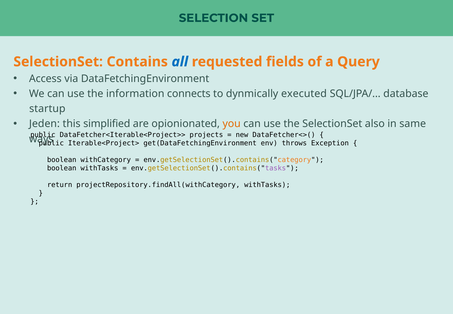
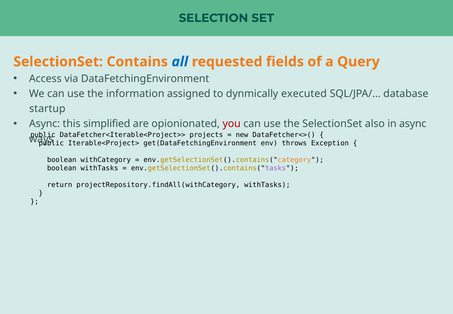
connects: connects -> assigned
Jeden at (44, 124): Jeden -> Async
you colour: orange -> red
in same: same -> async
